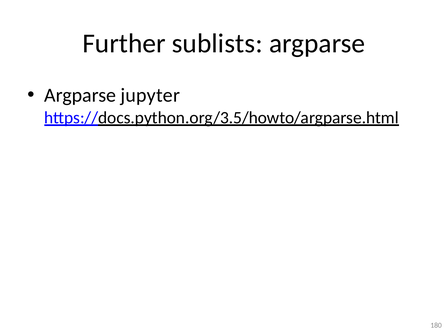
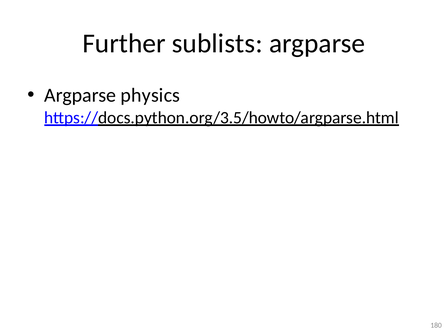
jupyter: jupyter -> physics
